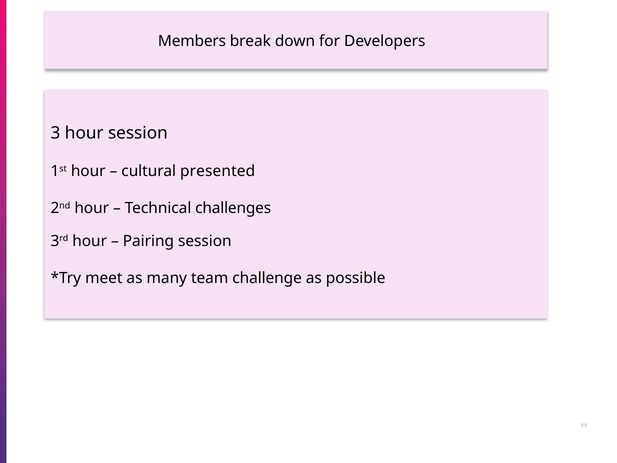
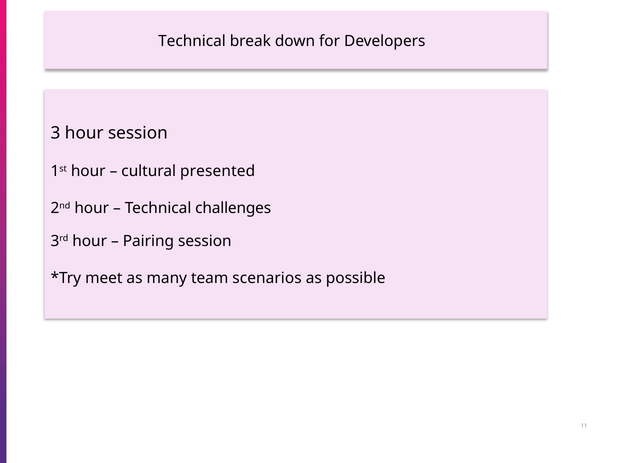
Members at (192, 41): Members -> Technical
challenge: challenge -> scenarios
